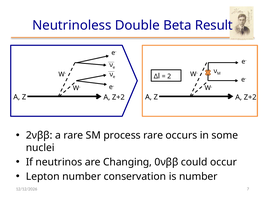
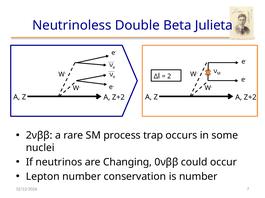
Result: Result -> Julieta
process rare: rare -> trap
